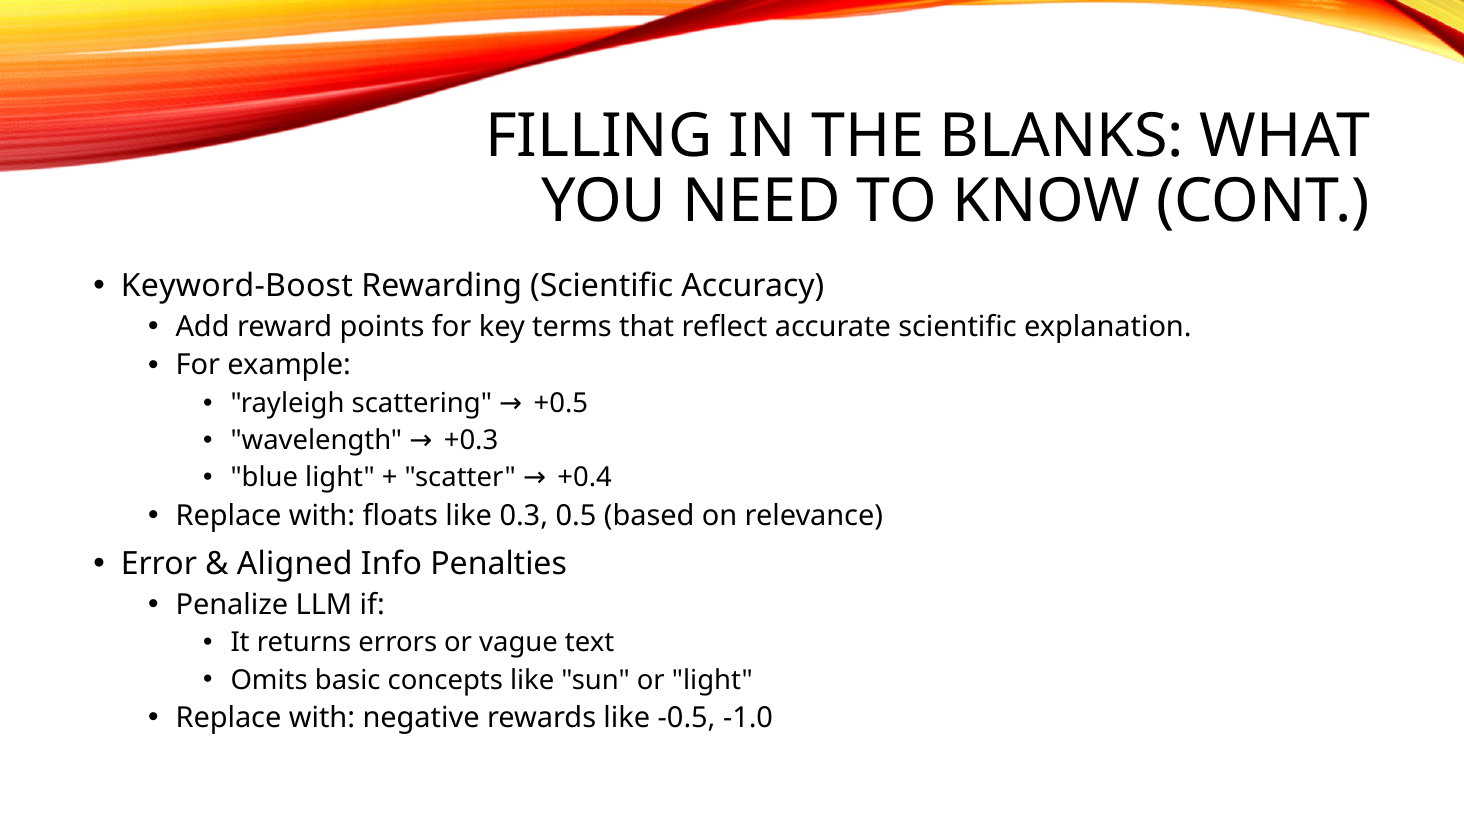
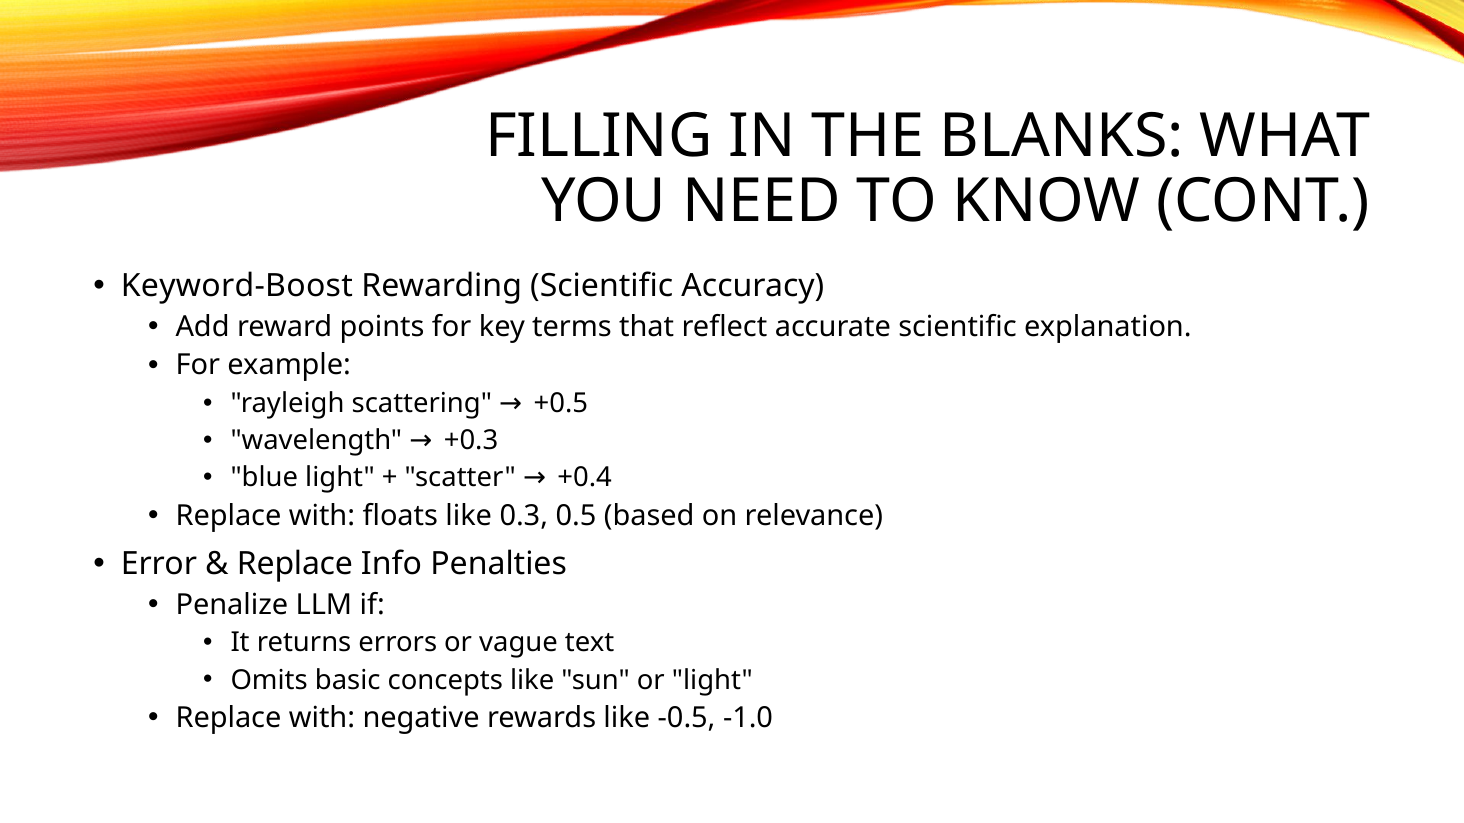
Aligned at (295, 564): Aligned -> Replace
